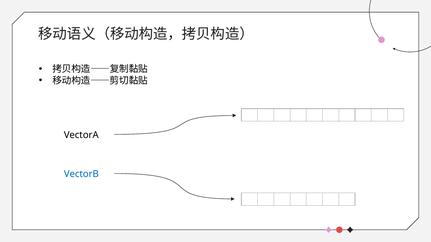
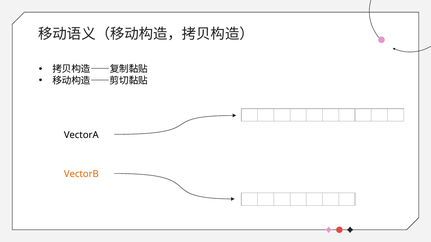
VectorB colour: blue -> orange
